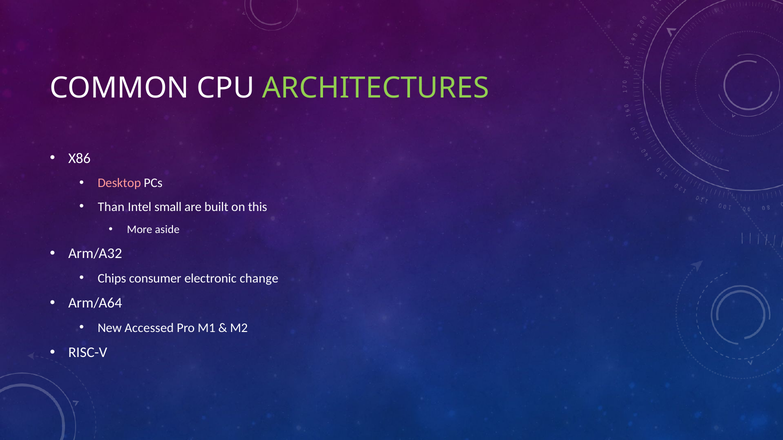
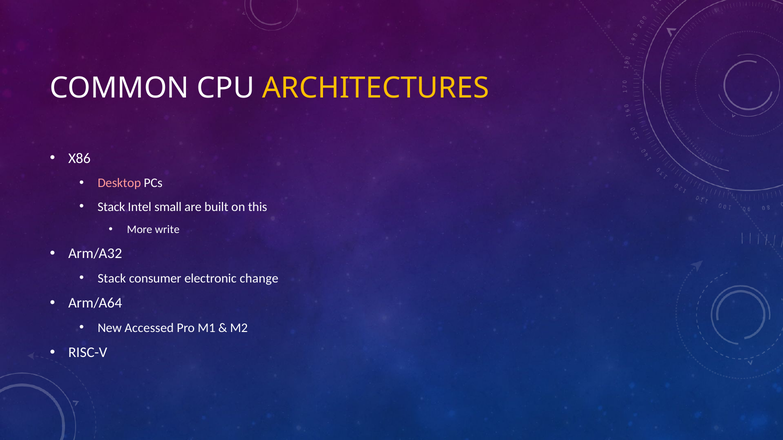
ARCHITECTURES colour: light green -> yellow
Than at (111, 207): Than -> Stack
aside: aside -> write
Chips at (112, 278): Chips -> Stack
